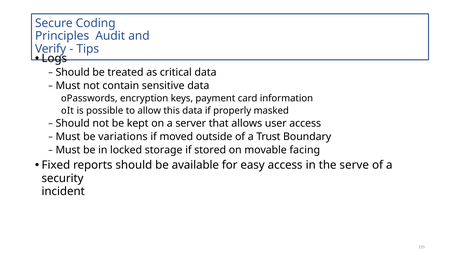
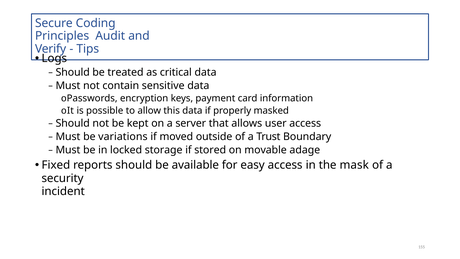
facing: facing -> adage
serve: serve -> mask
